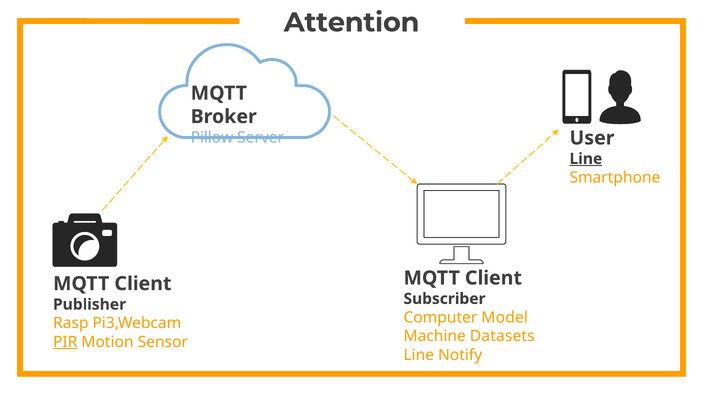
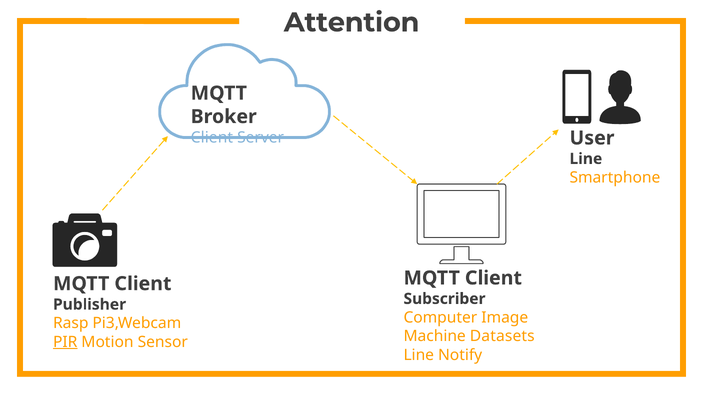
Pillow at (212, 138): Pillow -> Client
Line at (586, 159) underline: present -> none
Model: Model -> Image
